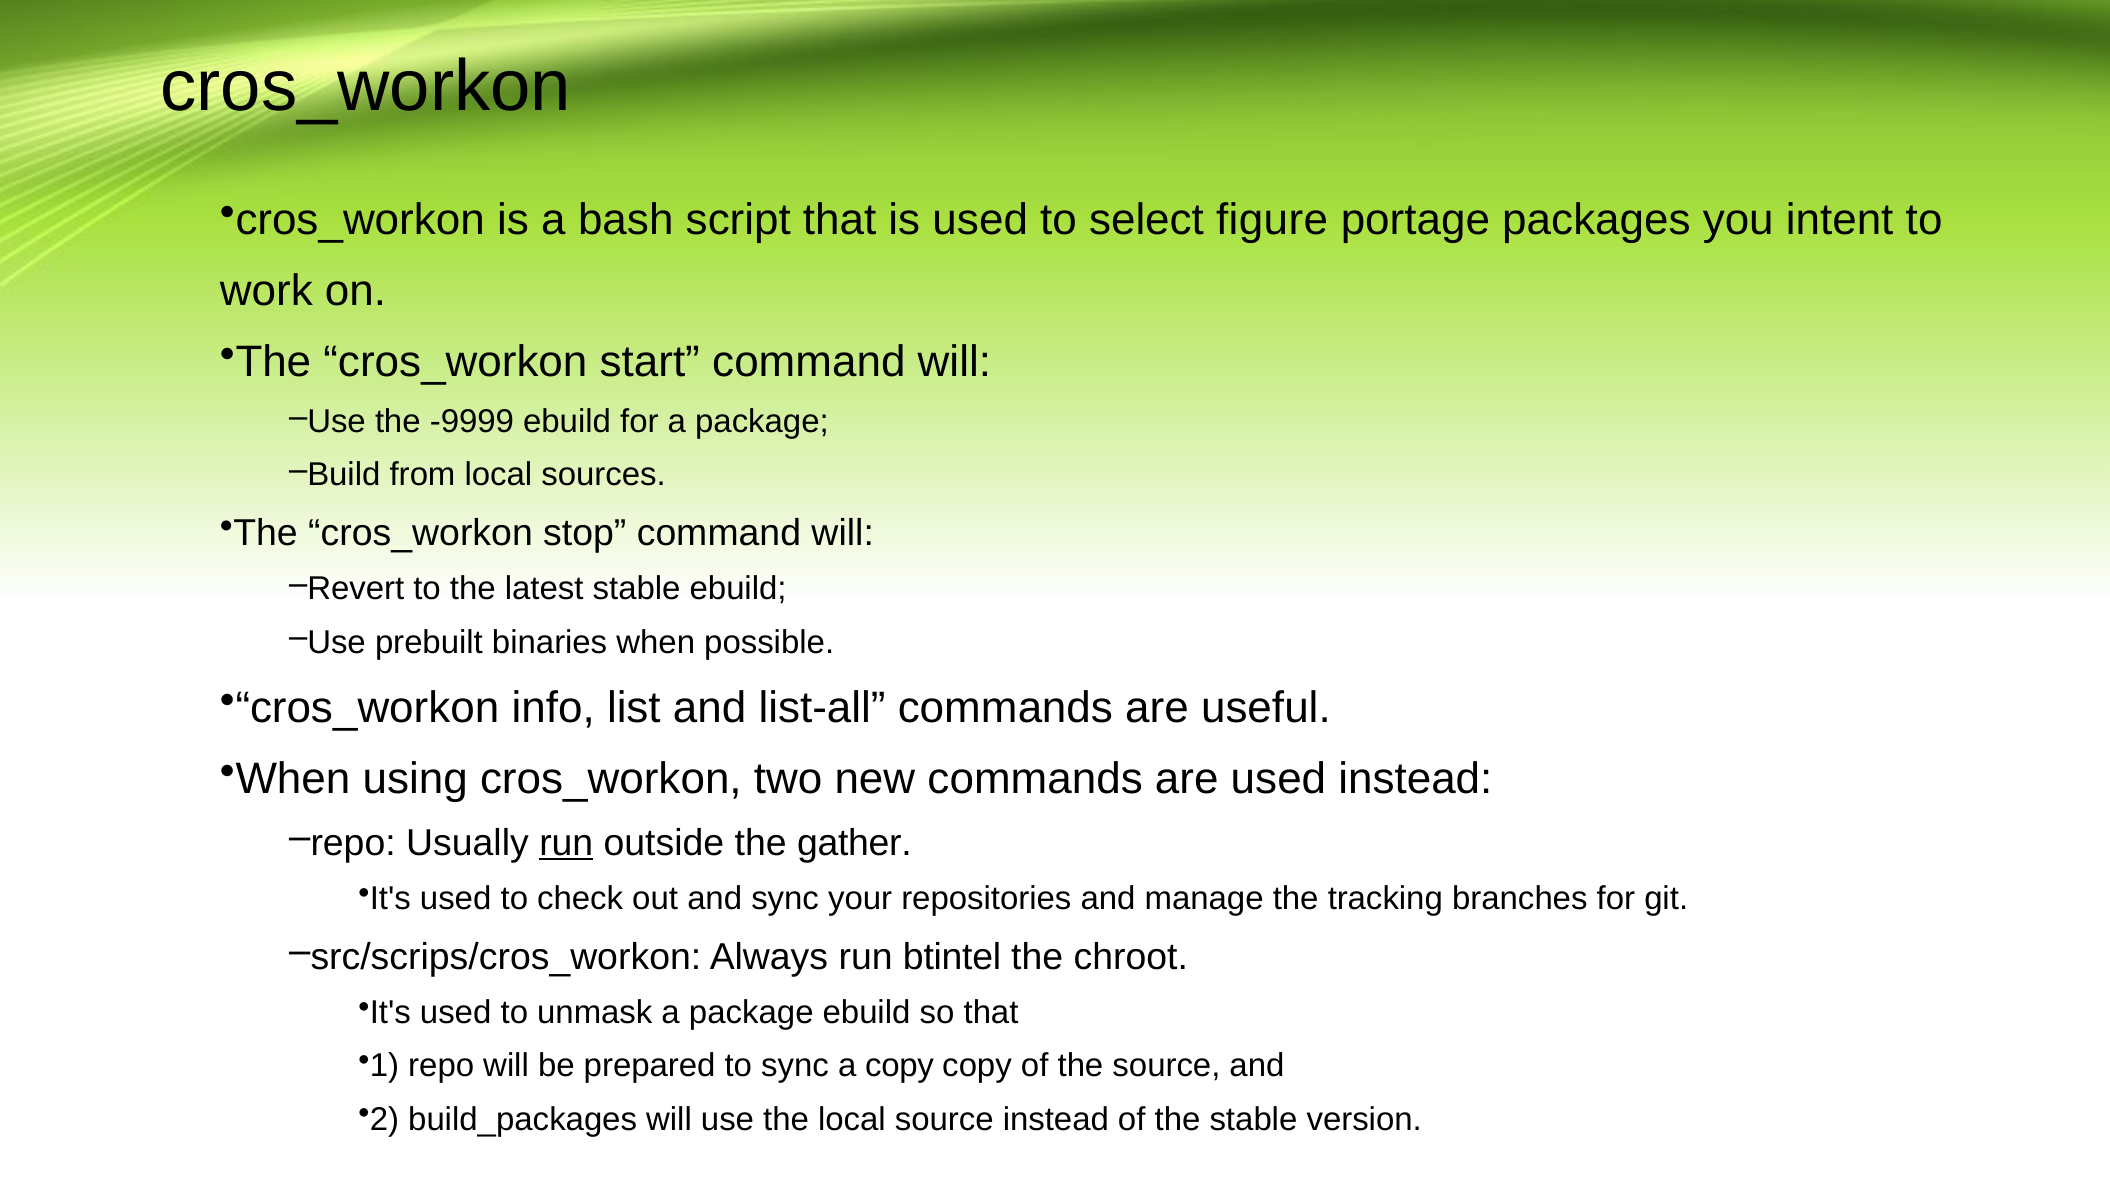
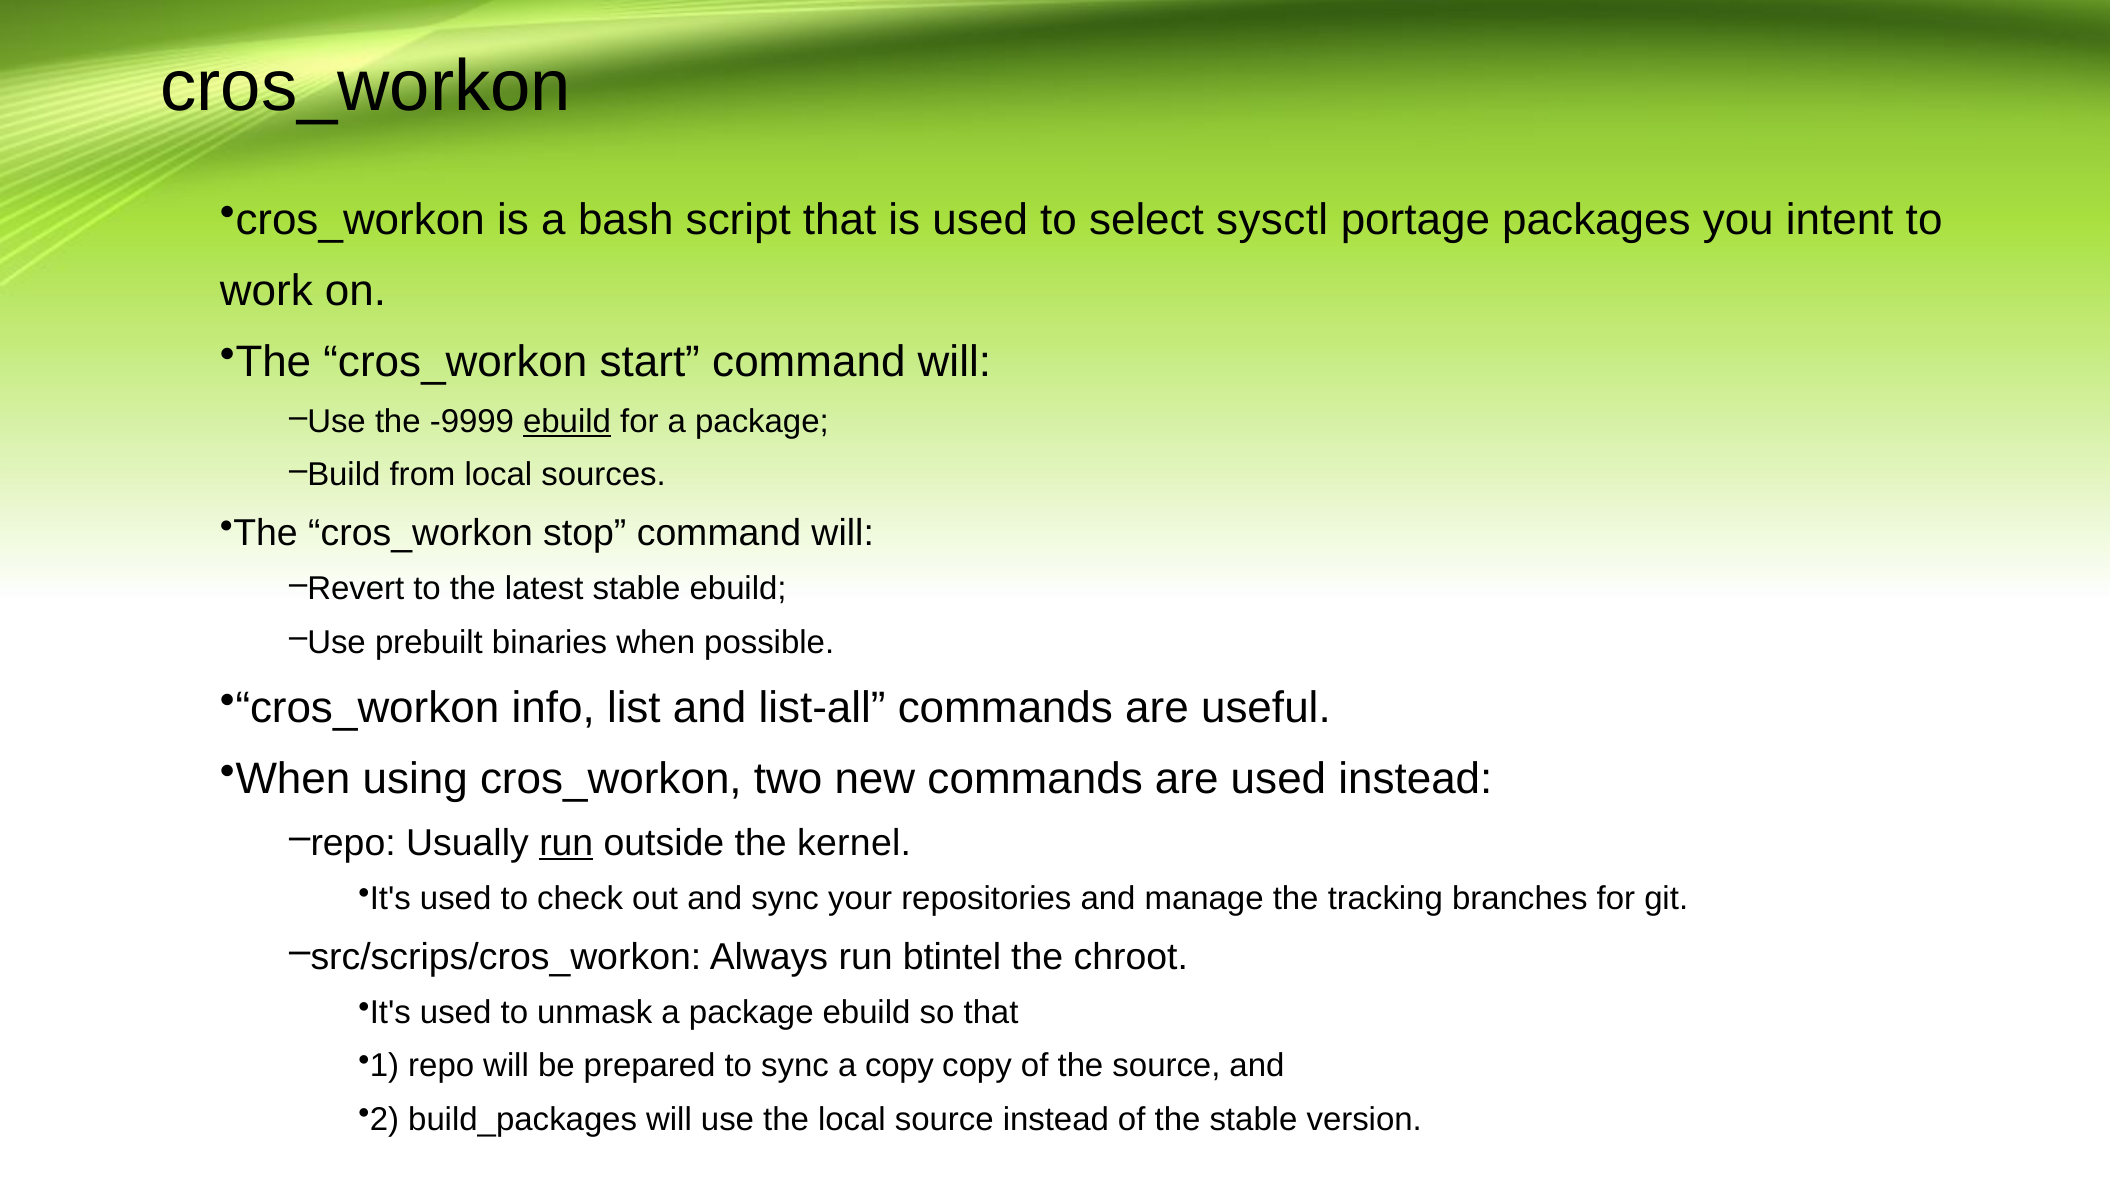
figure: figure -> sysctl
ebuild at (567, 421) underline: none -> present
gather: gather -> kernel
